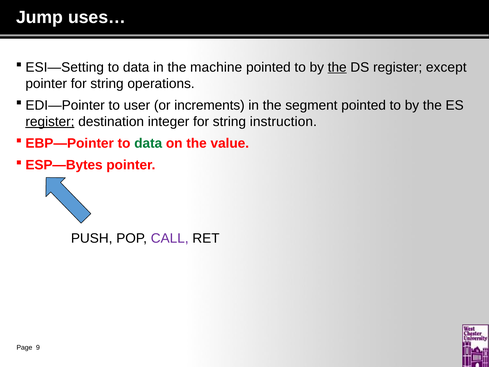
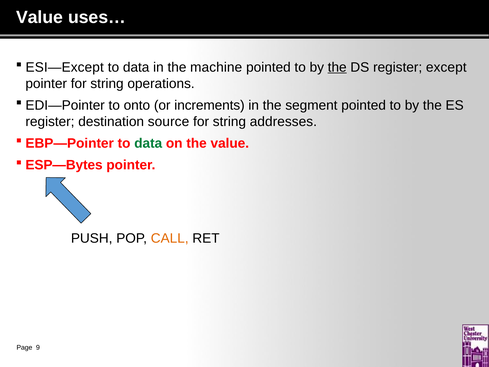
Jump at (40, 17): Jump -> Value
ESI—Setting: ESI—Setting -> ESI—Except
user: user -> onto
register at (50, 121) underline: present -> none
integer: integer -> source
instruction: instruction -> addresses
CALL colour: purple -> orange
